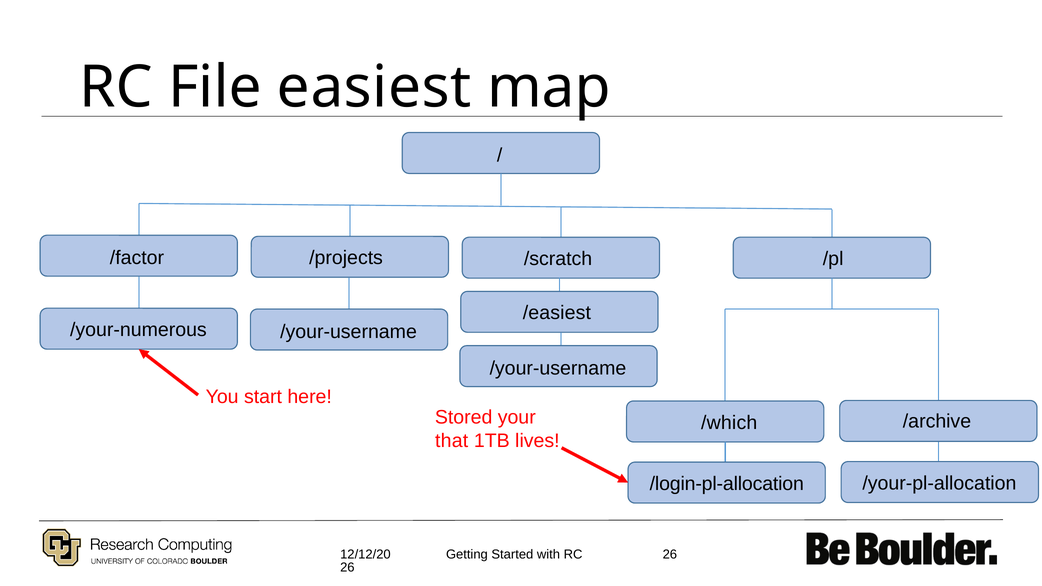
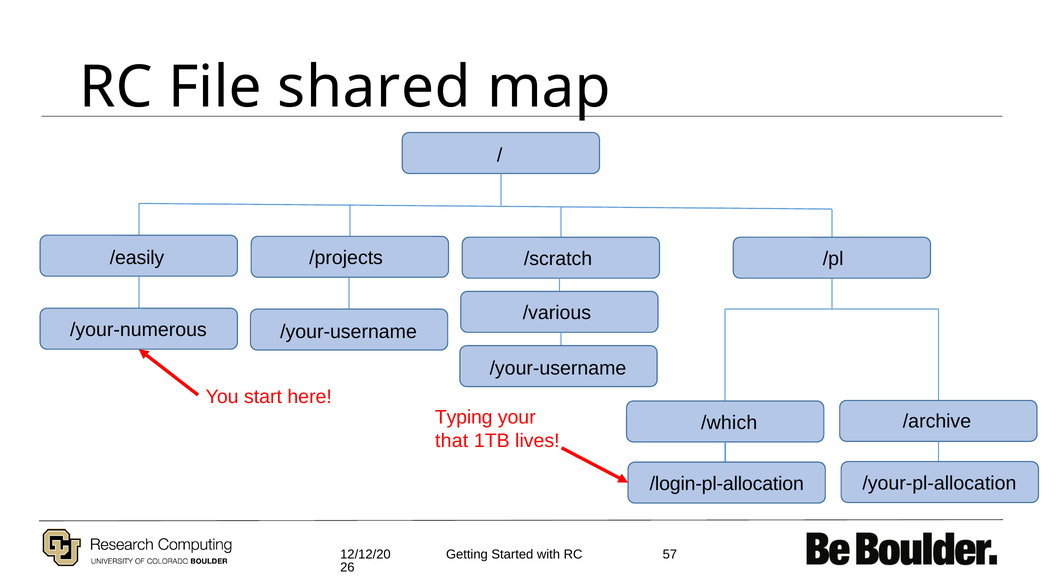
easiest: easiest -> shared
/factor: /factor -> /easily
/easiest: /easiest -> /various
Stored: Stored -> Typing
RC 26: 26 -> 57
